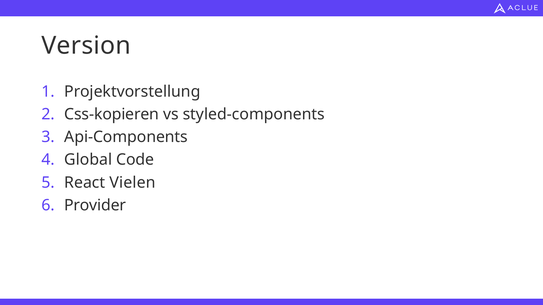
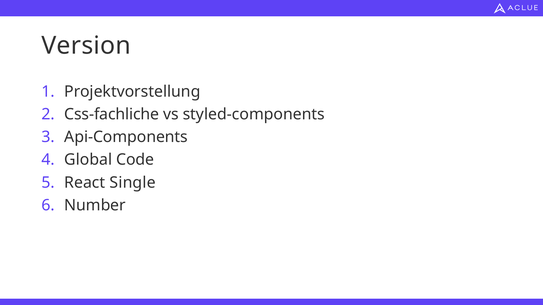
Css-kopieren: Css-kopieren -> Css-fachliche
Vielen: Vielen -> Single
Provider: Provider -> Number
